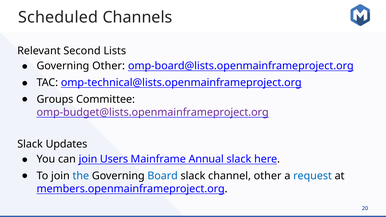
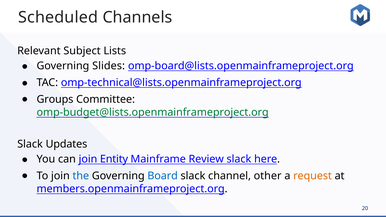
Second: Second -> Subject
Governing Other: Other -> Slides
omp-budget@lists.openmainframeproject.org colour: purple -> green
Users: Users -> Entity
Annual: Annual -> Review
request colour: blue -> orange
